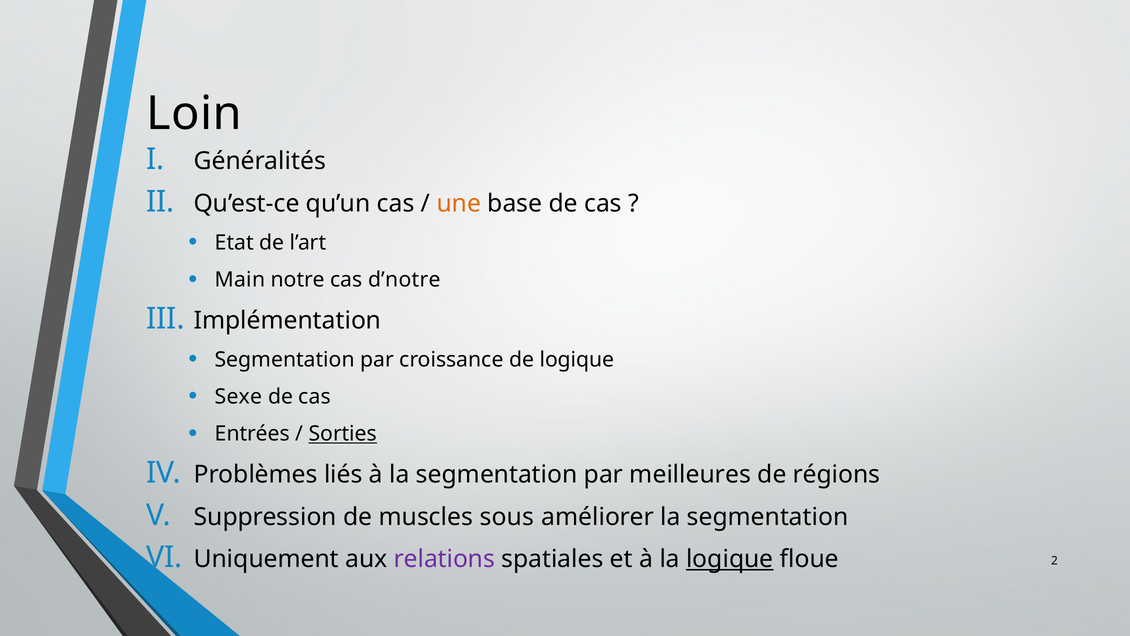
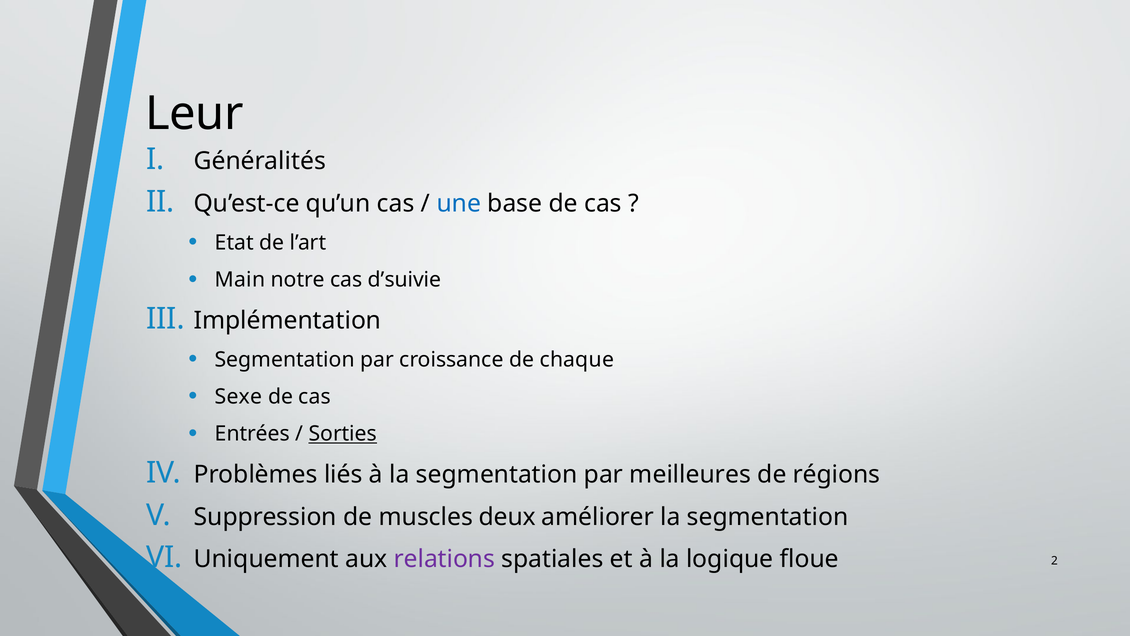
Loin: Loin -> Leur
une colour: orange -> blue
d’notre: d’notre -> d’suivie
de logique: logique -> chaque
sous: sous -> deux
logique at (730, 559) underline: present -> none
